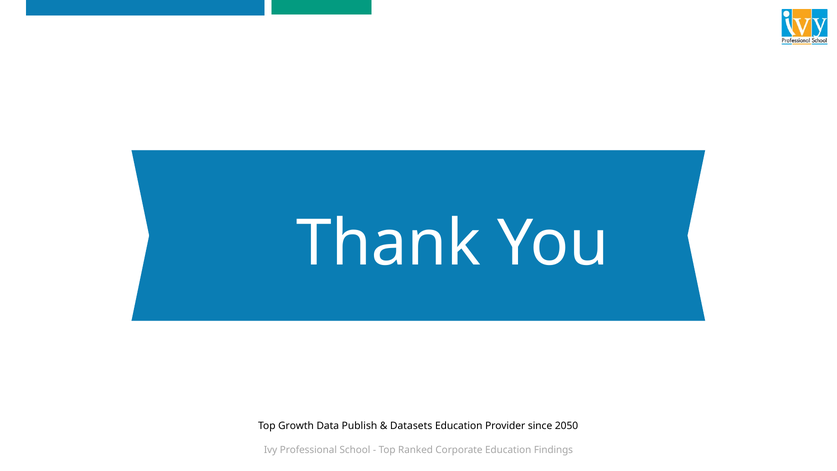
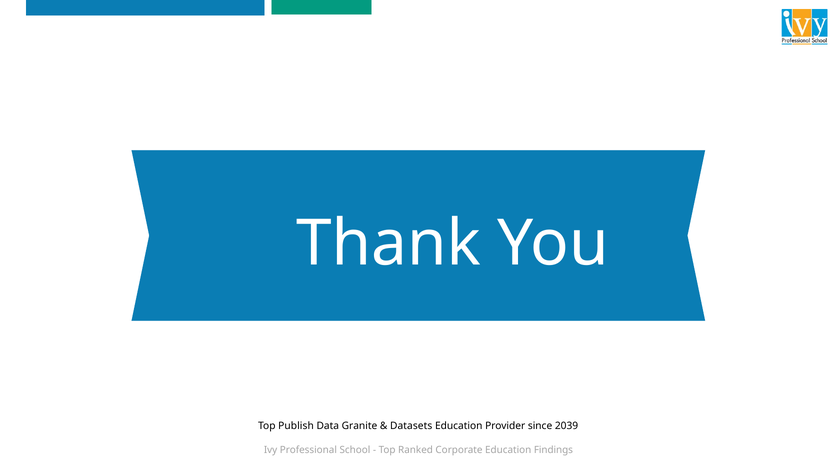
Growth: Growth -> Publish
Publish: Publish -> Granite
2050: 2050 -> 2039
